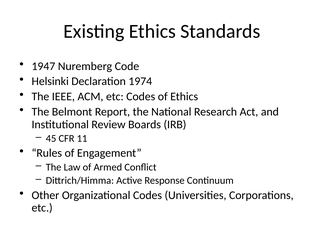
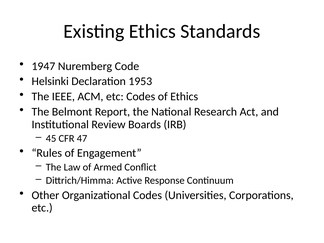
1974: 1974 -> 1953
11: 11 -> 47
